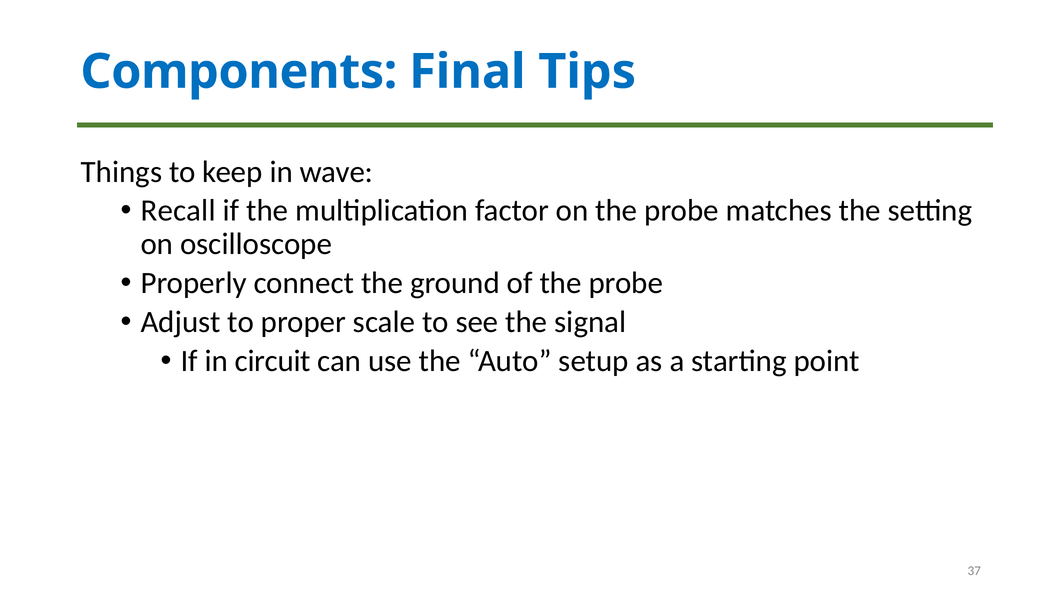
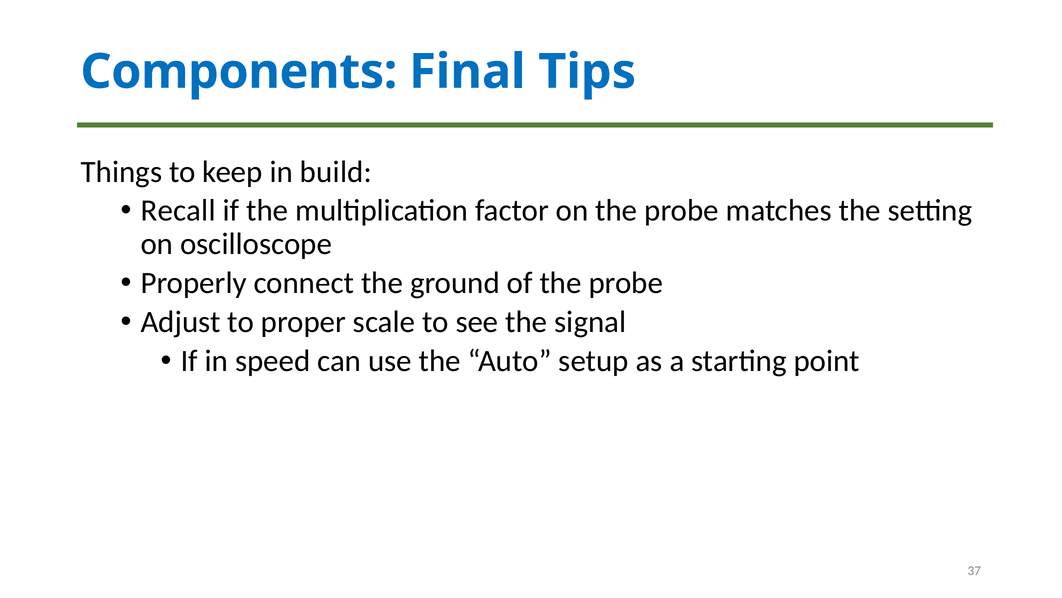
wave: wave -> build
circuit: circuit -> speed
